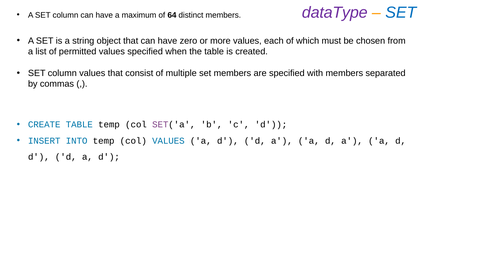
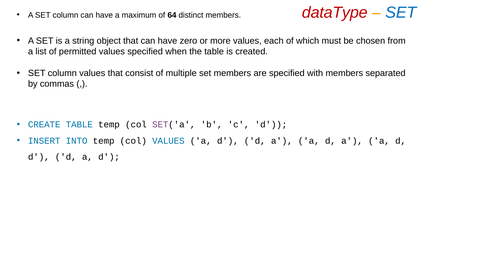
dataType colour: purple -> red
